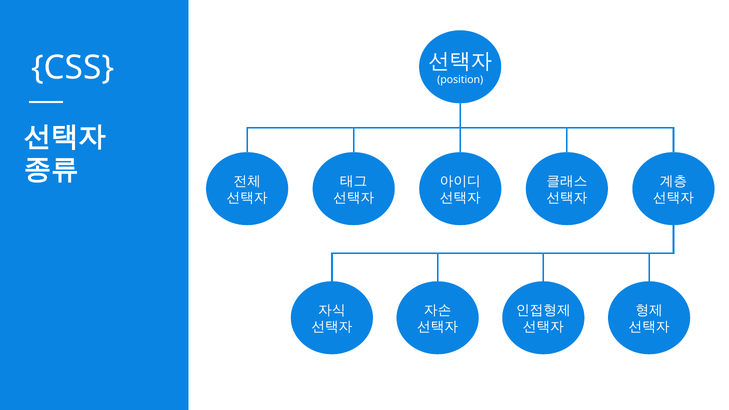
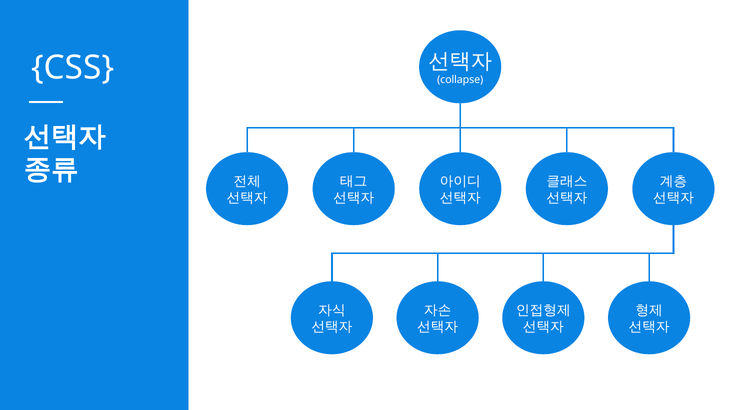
position: position -> collapse
